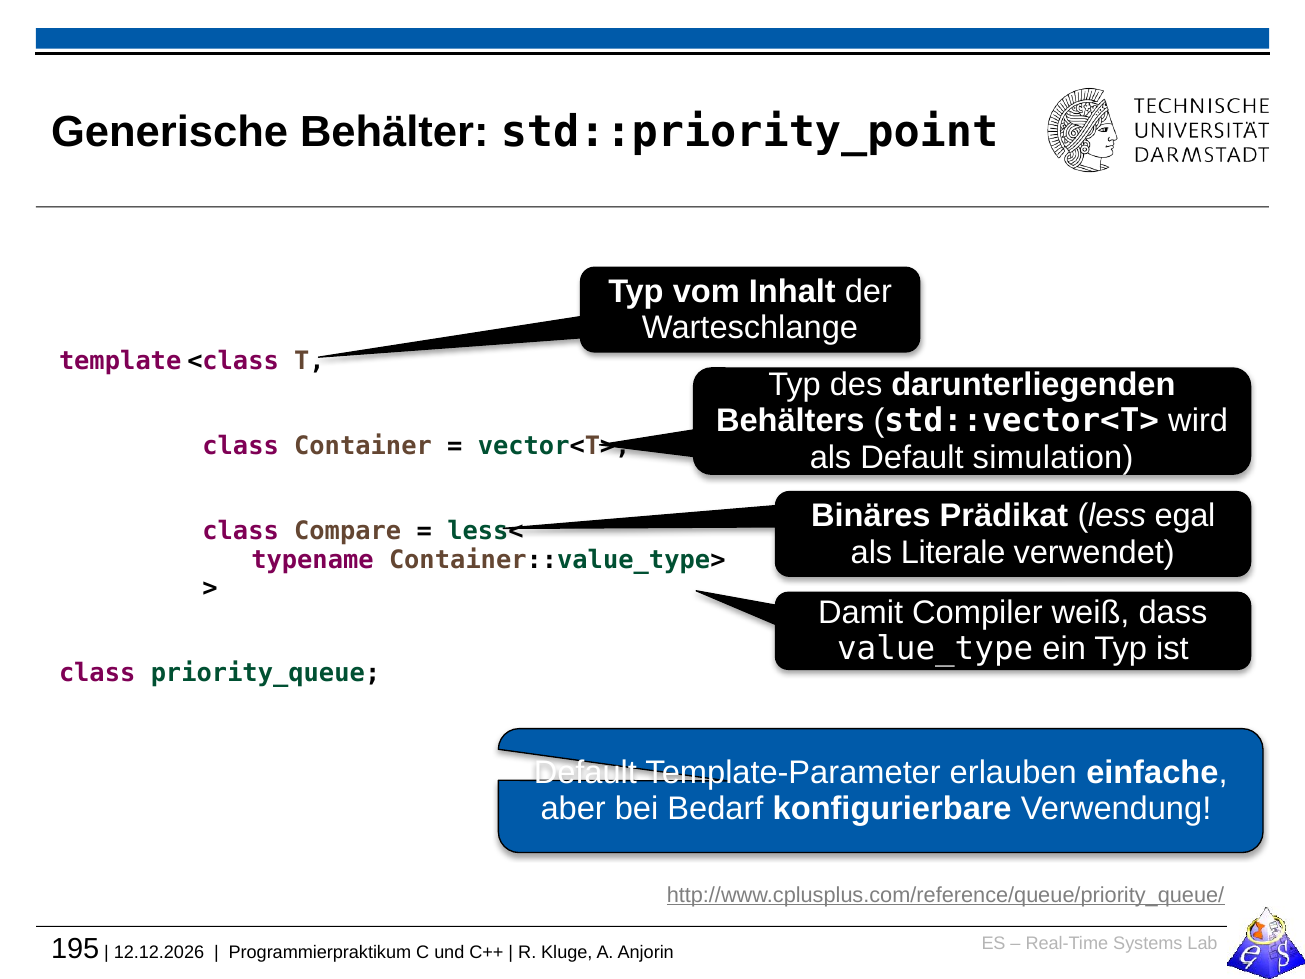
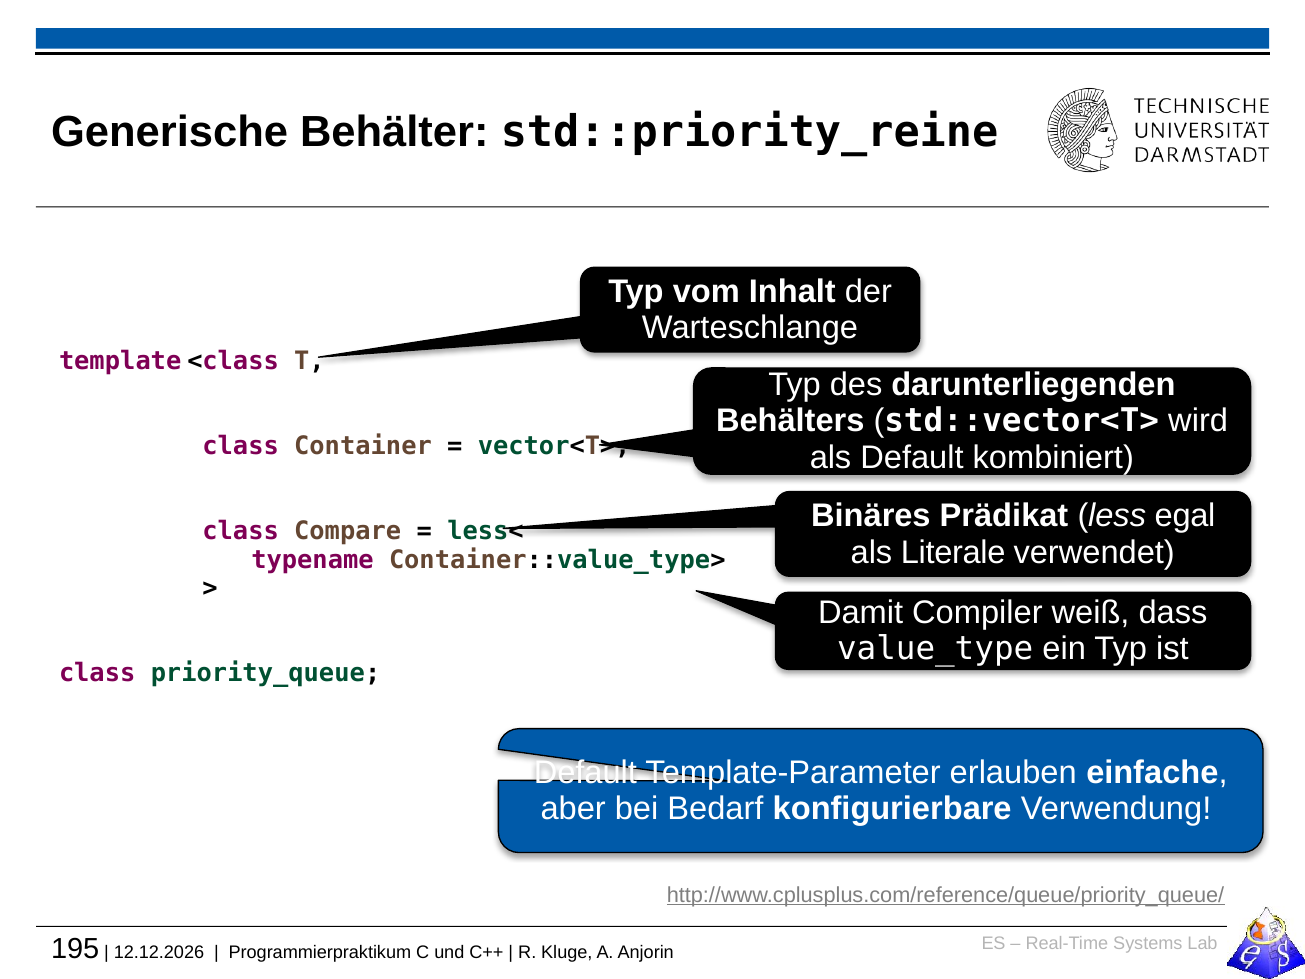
std::priority_point: std::priority_point -> std::priority_reine
simulation: simulation -> kombiniert
